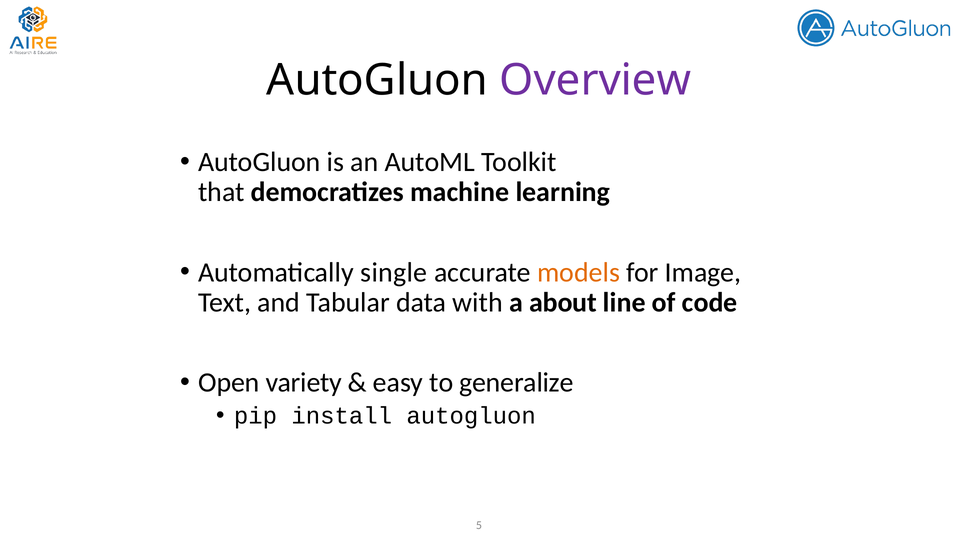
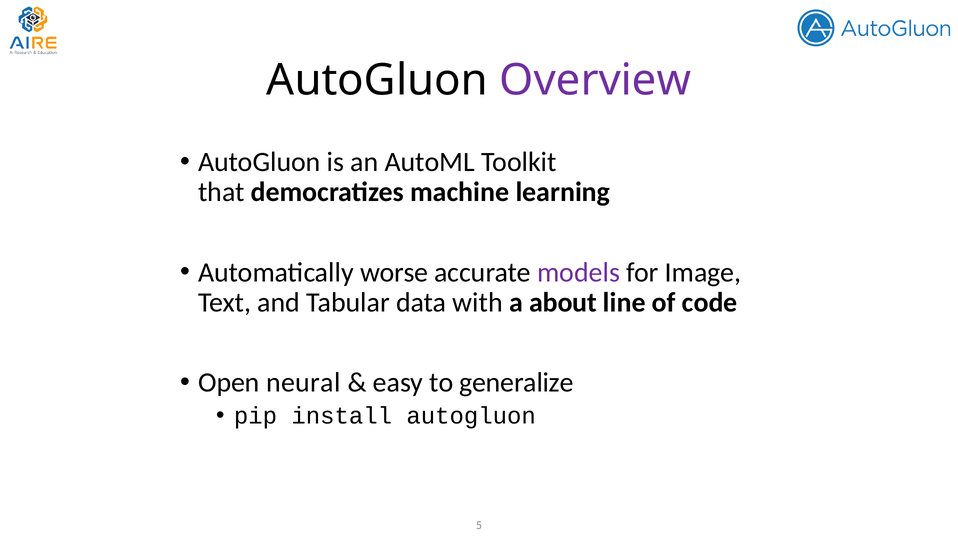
single: single -> worse
models colour: orange -> purple
variety: variety -> neural
